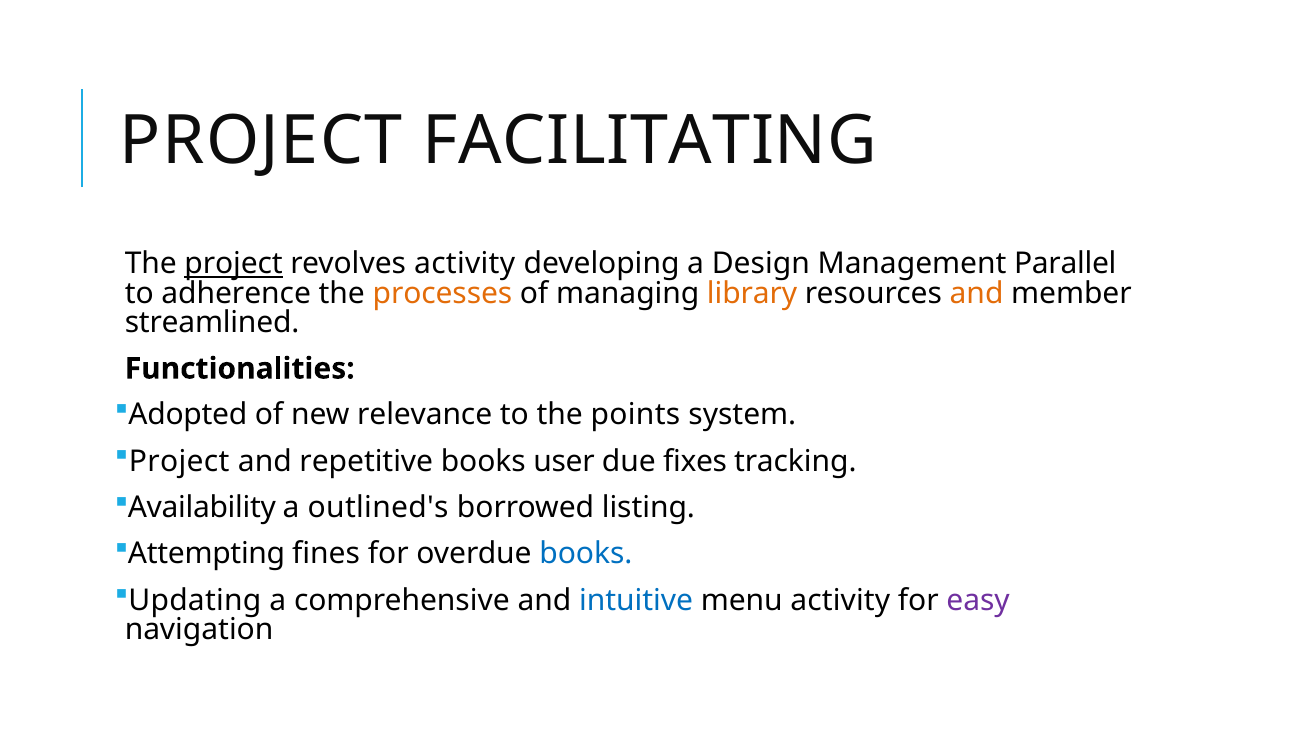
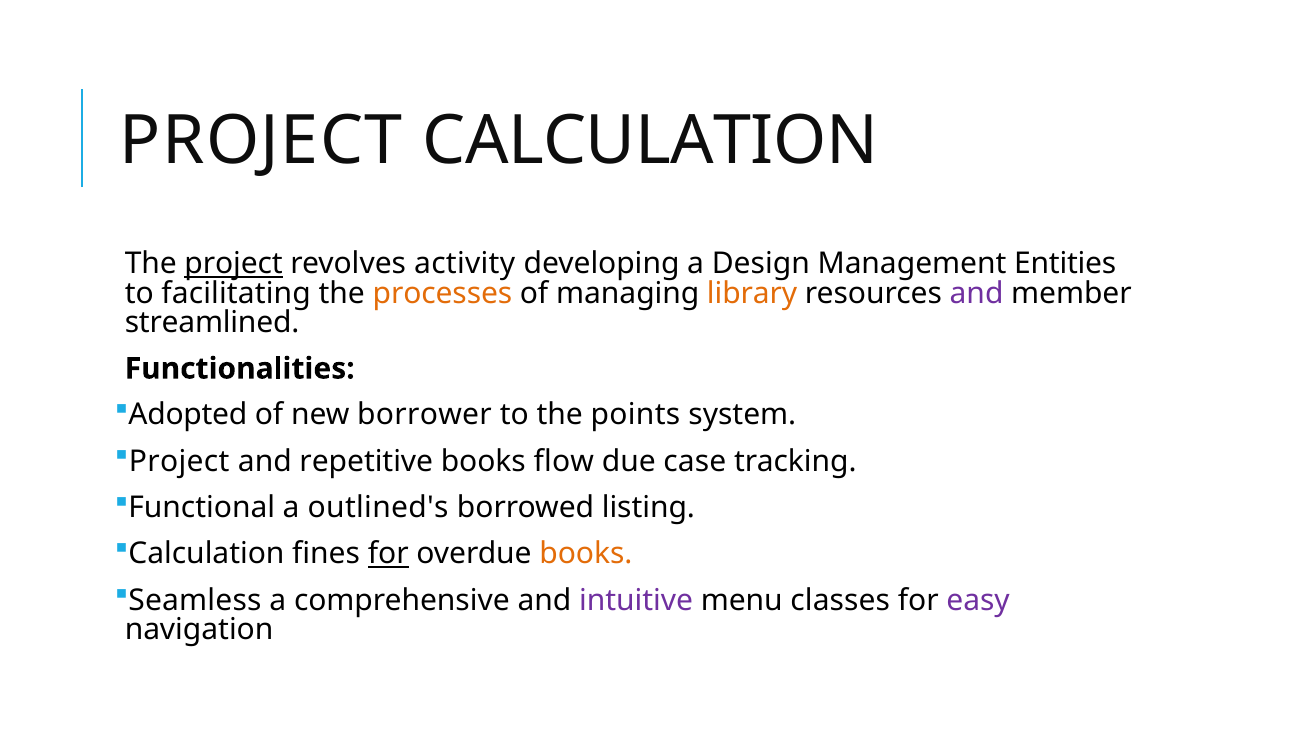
PROJECT FACILITATING: FACILITATING -> CALCULATION
Parallel: Parallel -> Entities
adherence: adherence -> facilitating
and at (977, 293) colour: orange -> purple
relevance: relevance -> borrower
user: user -> flow
fixes: fixes -> case
Availability: Availability -> Functional
Attempting at (207, 554): Attempting -> Calculation
for at (388, 554) underline: none -> present
books at (586, 554) colour: blue -> orange
Updating: Updating -> Seamless
intuitive colour: blue -> purple
menu activity: activity -> classes
